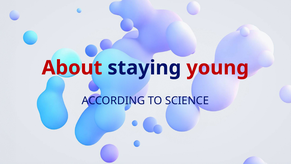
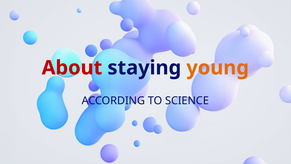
young colour: red -> orange
